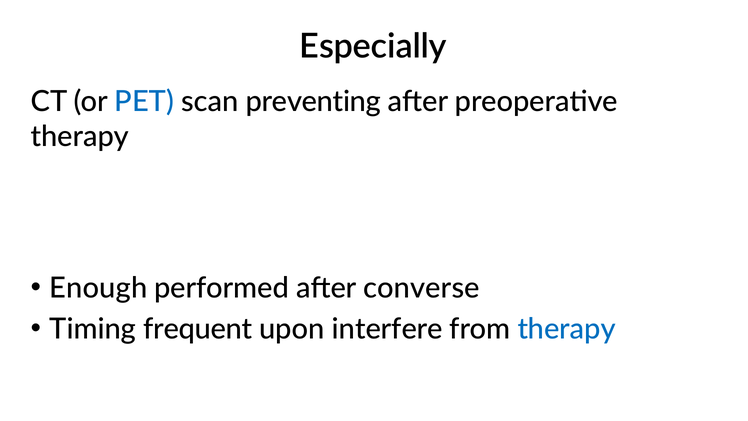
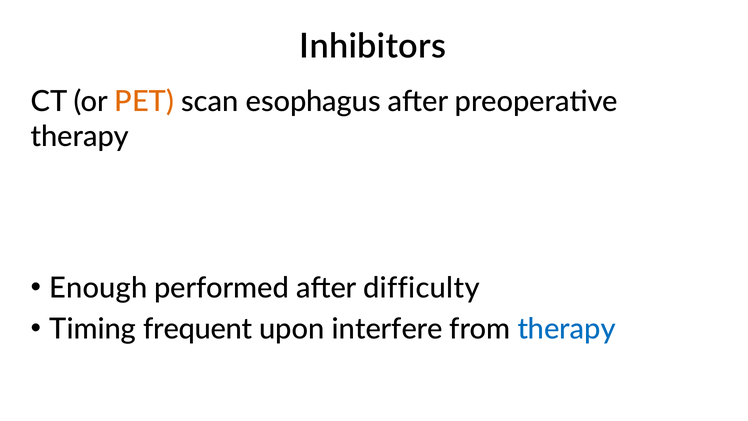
Especially: Especially -> Inhibitors
PET colour: blue -> orange
preventing: preventing -> esophagus
converse: converse -> difficulty
